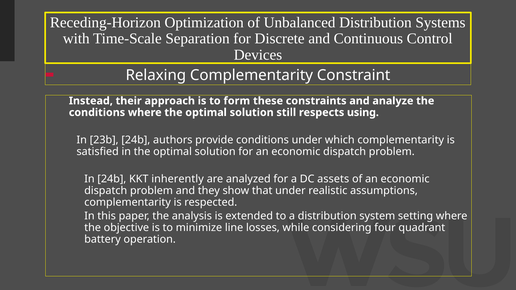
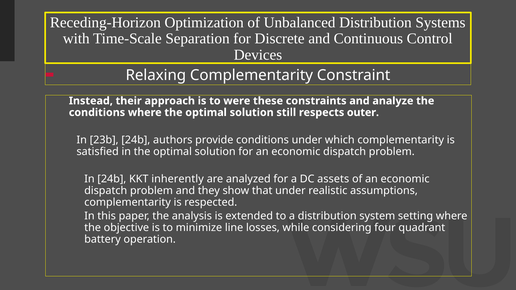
form: form -> were
using: using -> outer
